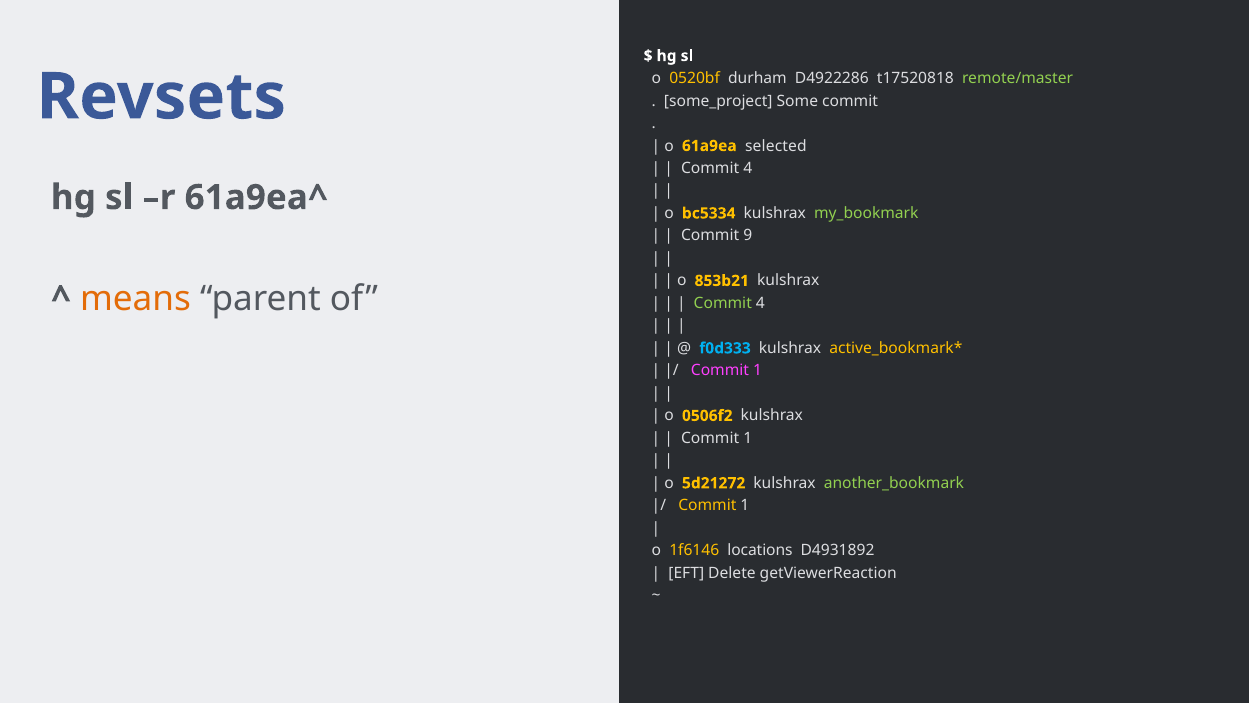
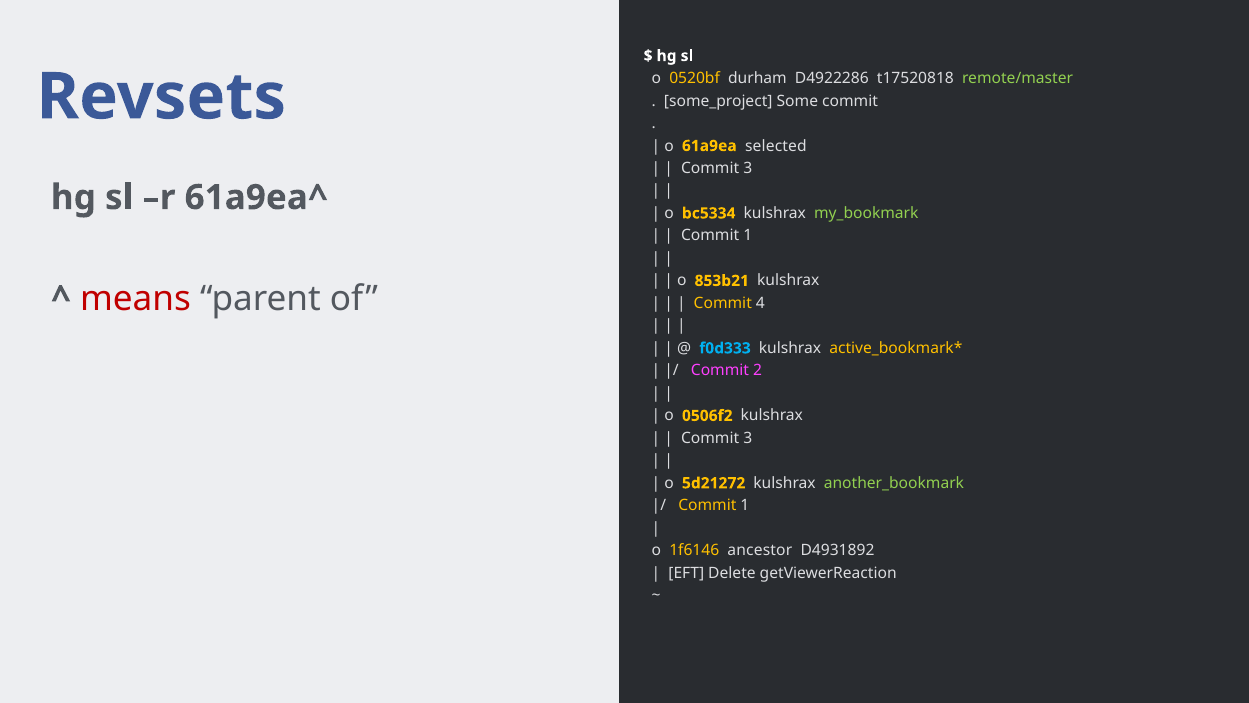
4 at (748, 168): 4 -> 3
9 at (748, 236): 9 -> 1
means colour: orange -> red
Commit at (723, 303) colour: light green -> yellow
1 at (758, 371): 1 -> 2
1 at (748, 438): 1 -> 3
locations: locations -> ancestor
